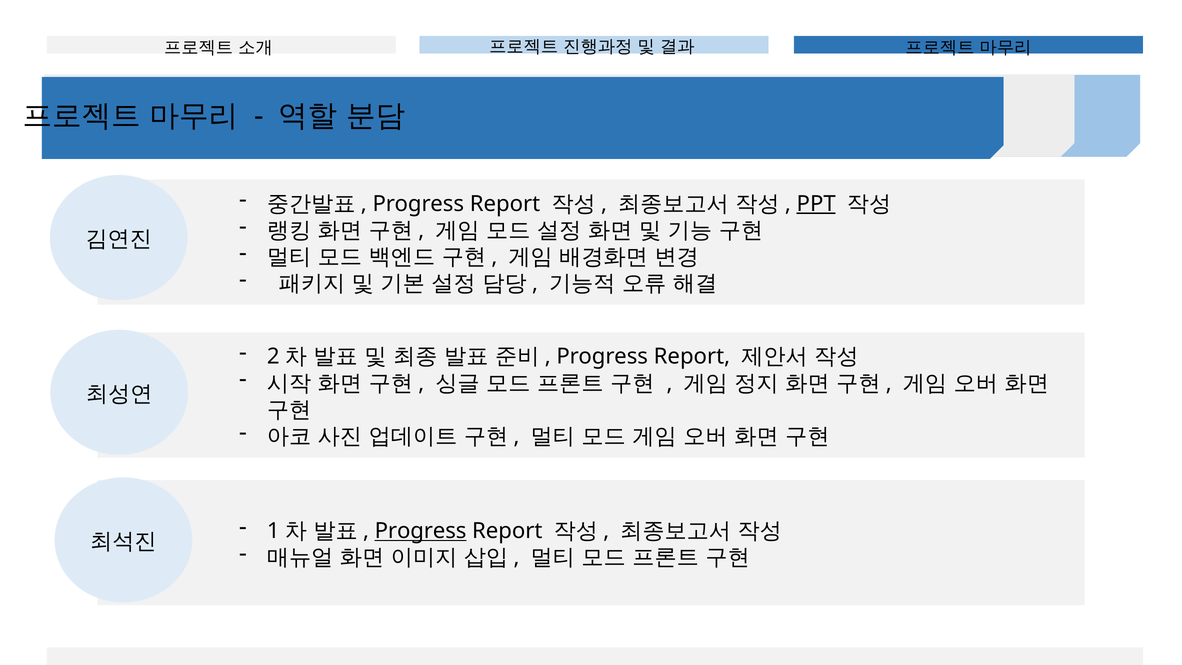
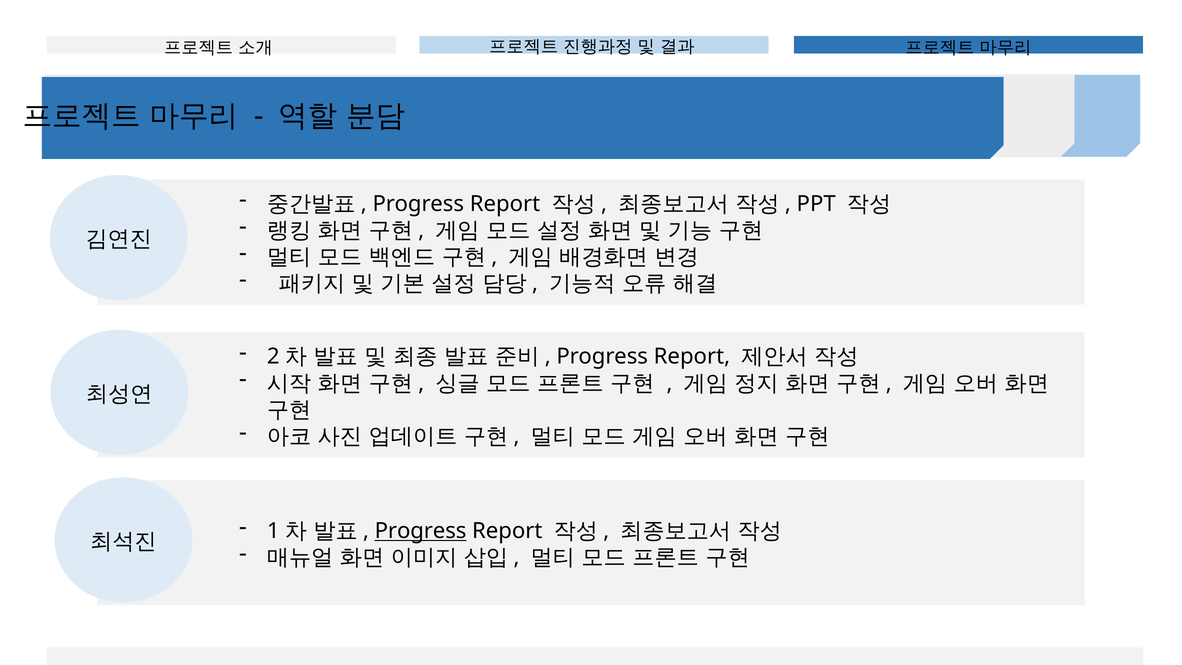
PPT underline: present -> none
